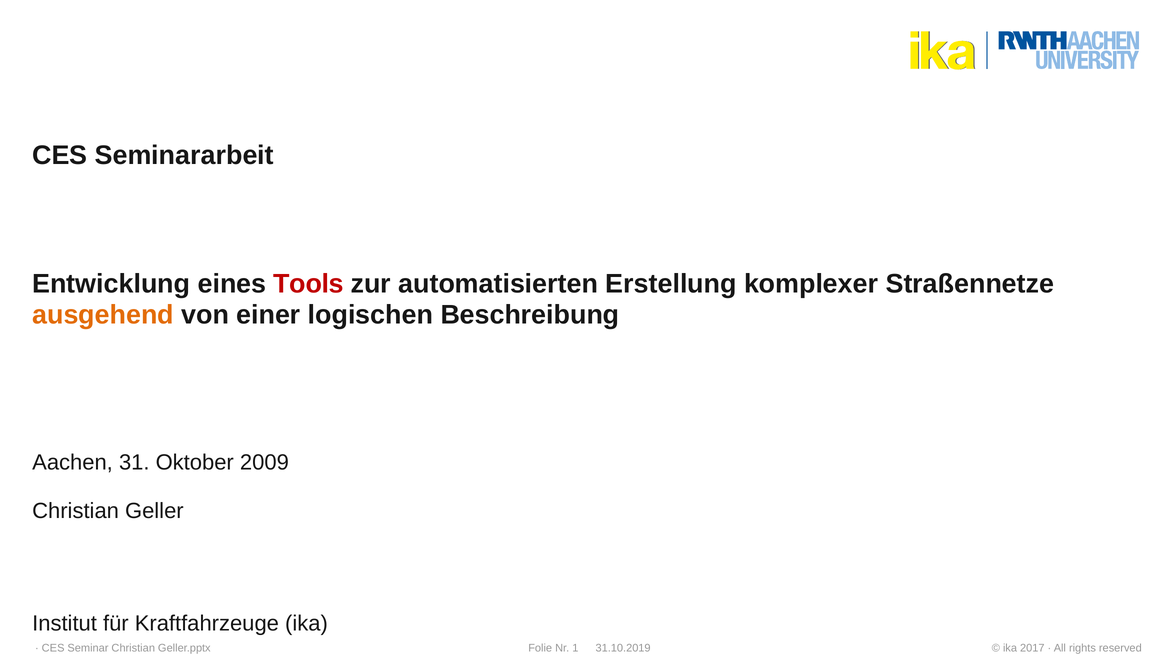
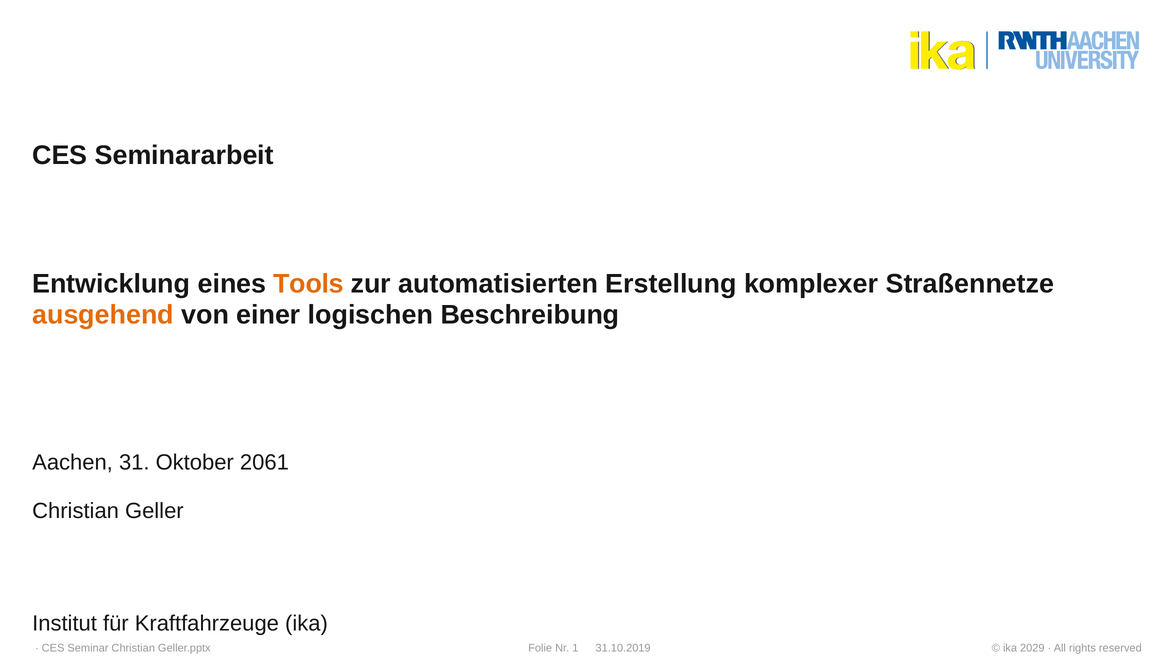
Tools colour: red -> orange
2009: 2009 -> 2061
2017: 2017 -> 2029
